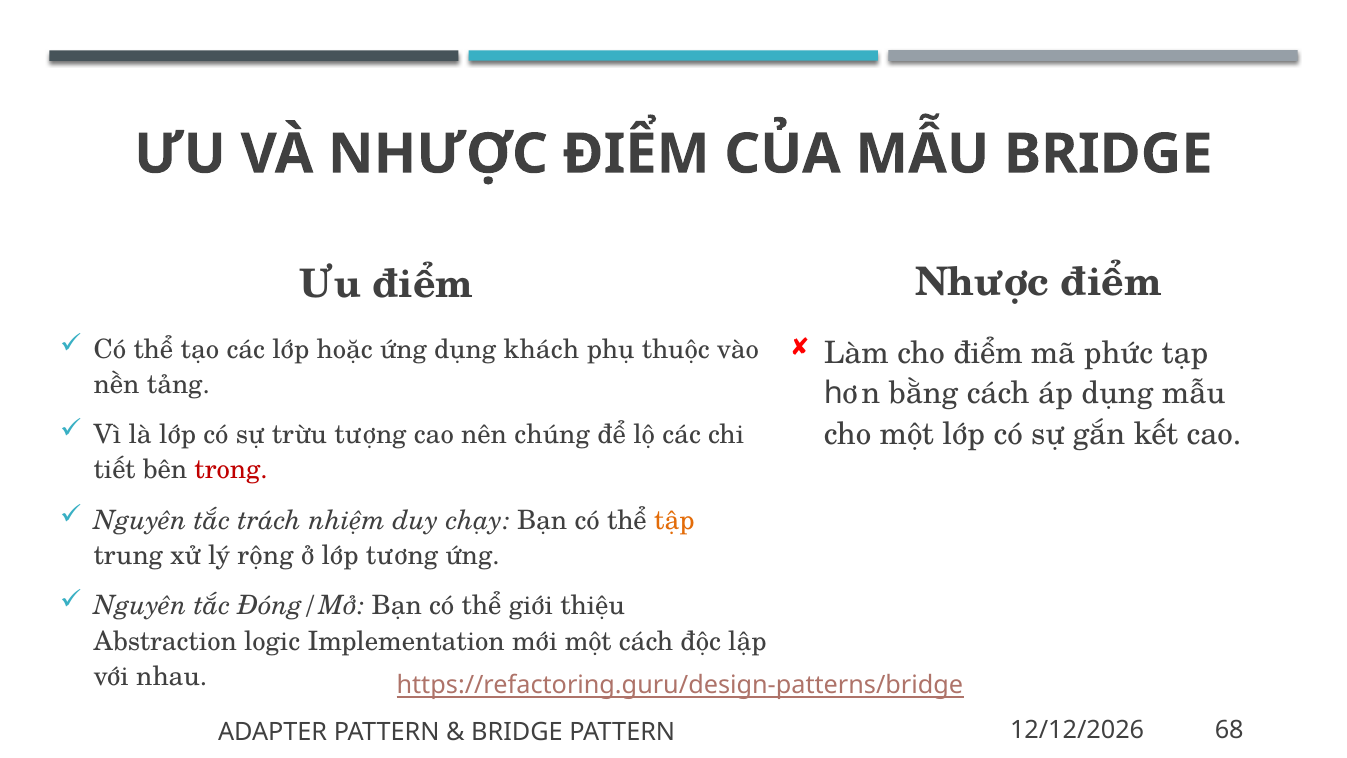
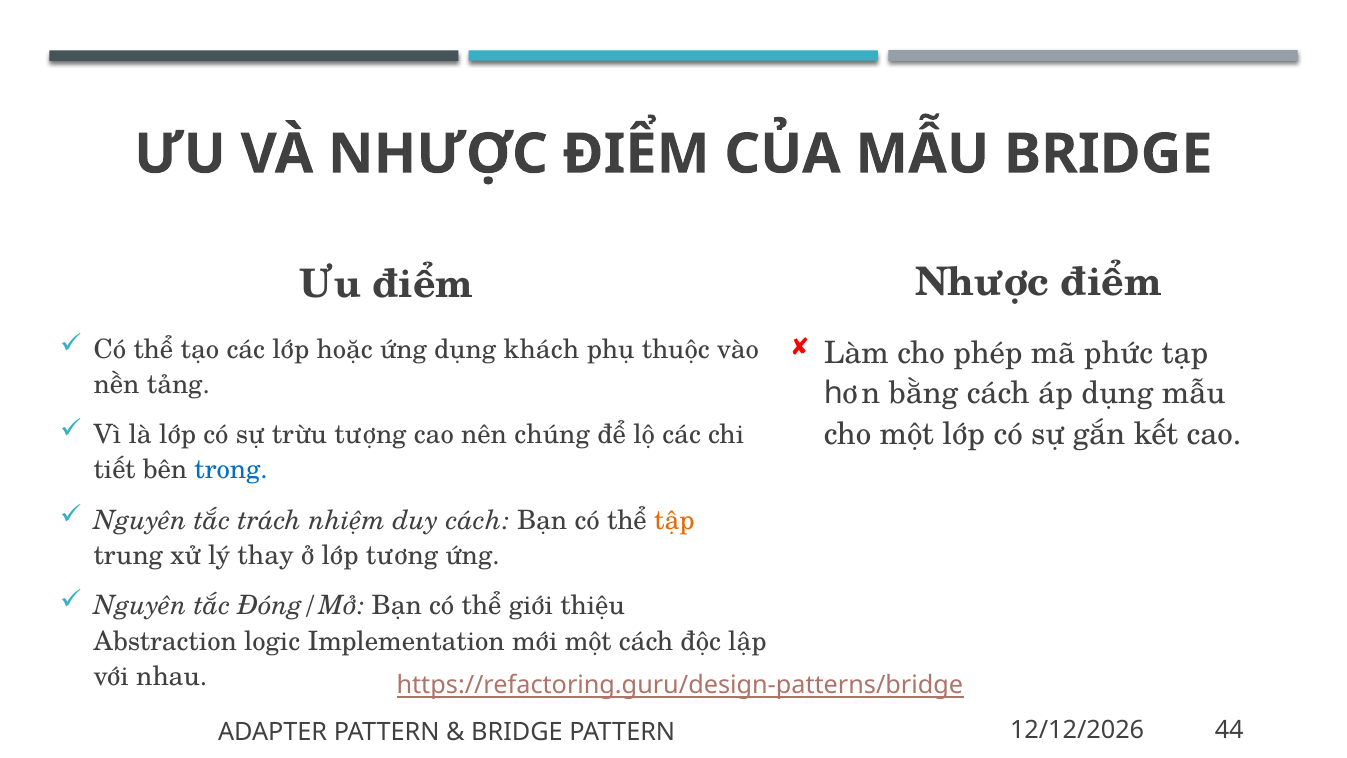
cho điểm: điểm -> phép
trong colour: red -> blue
duy chạy: chạy -> cách
rộng: rộng -> thay
68: 68 -> 44
